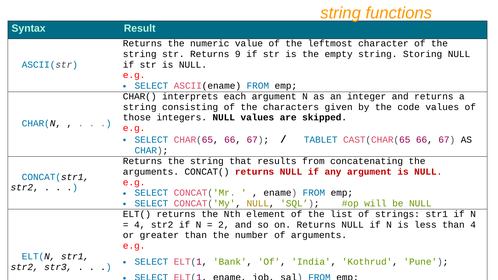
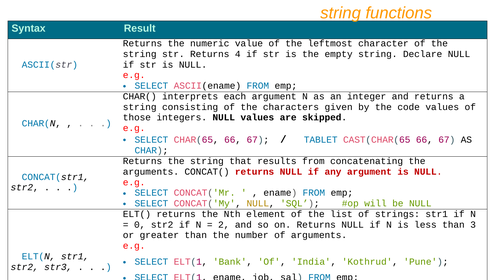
9: 9 -> 4
Storing: Storing -> Declare
4 at (140, 225): 4 -> 0
than 4: 4 -> 3
